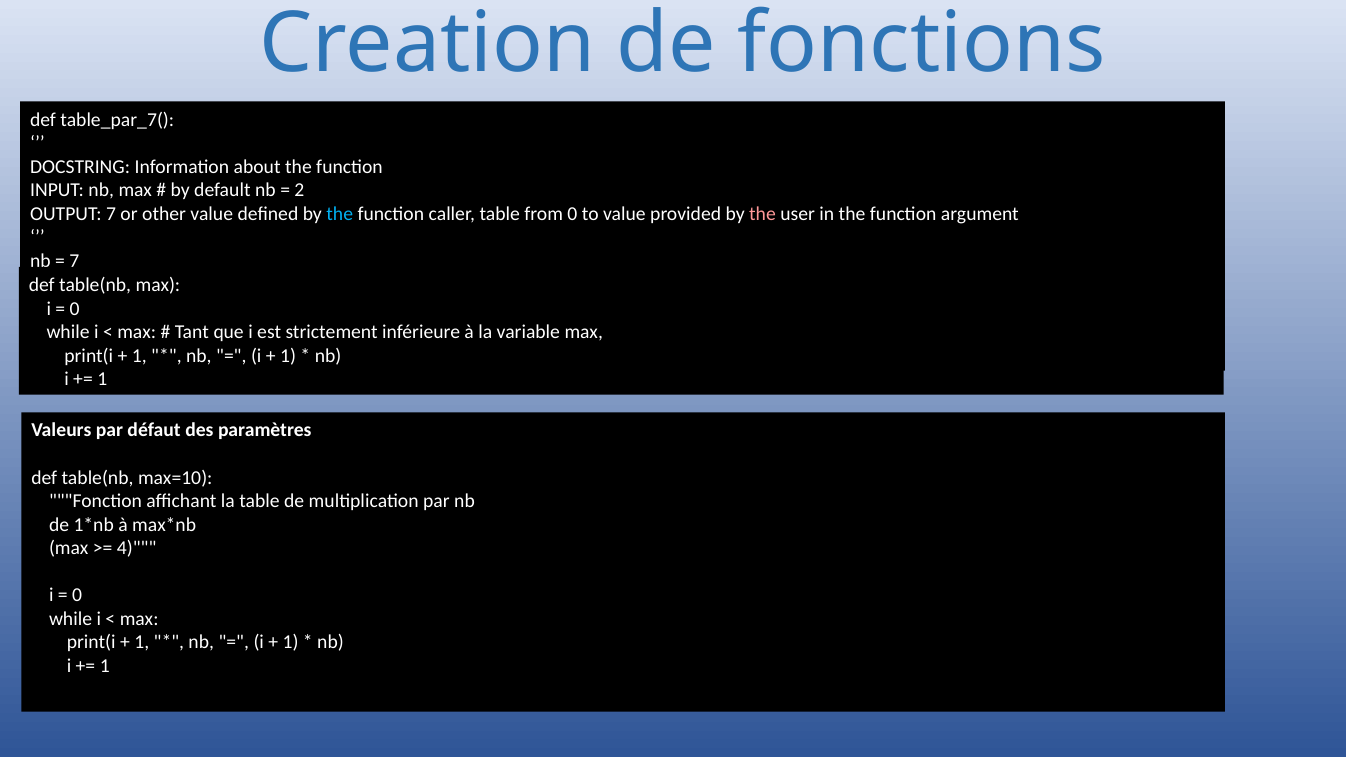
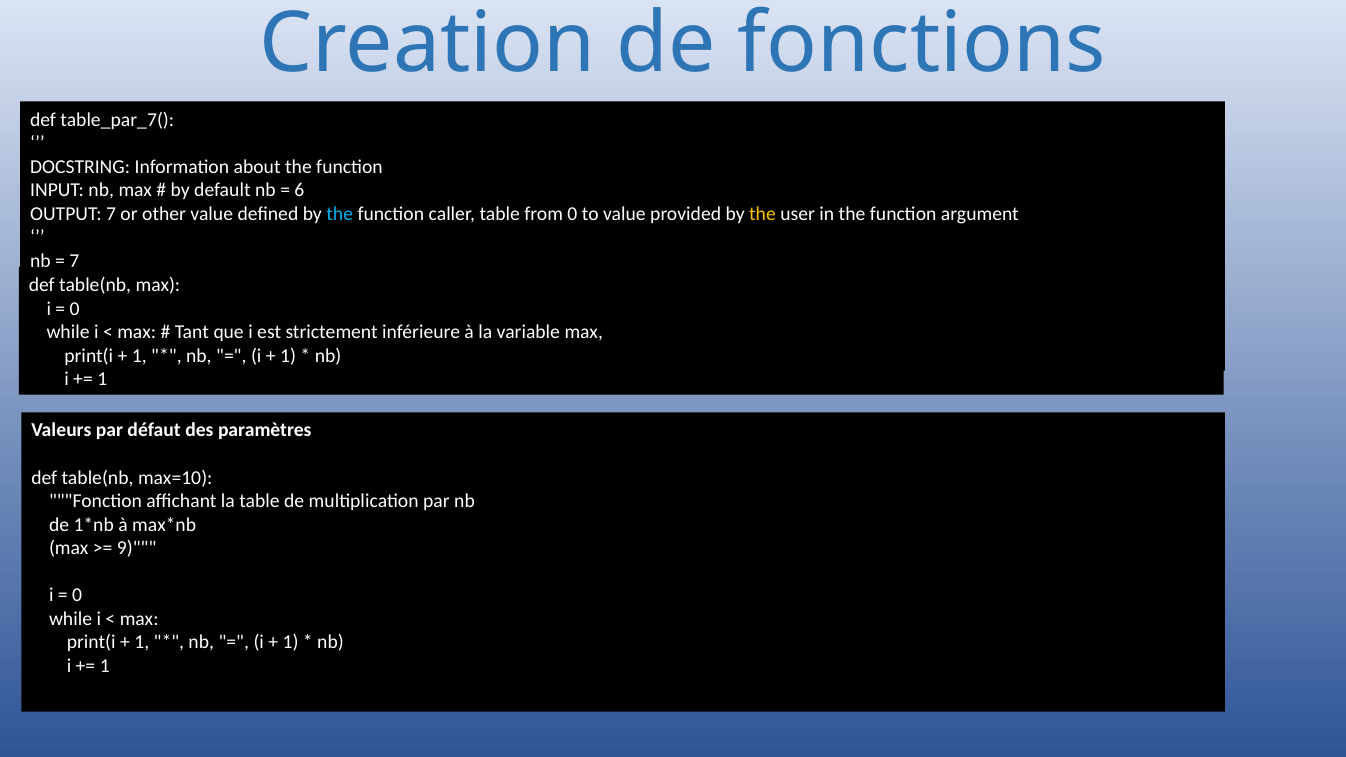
2: 2 -> 6
the at (762, 214) colour: pink -> yellow
4: 4 -> 9
